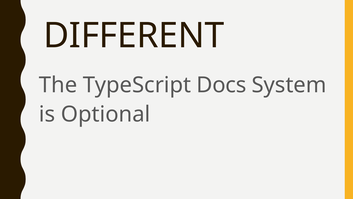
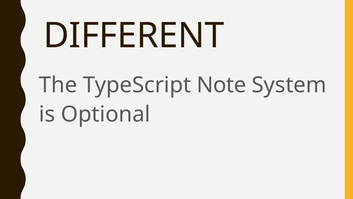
Docs: Docs -> Note
